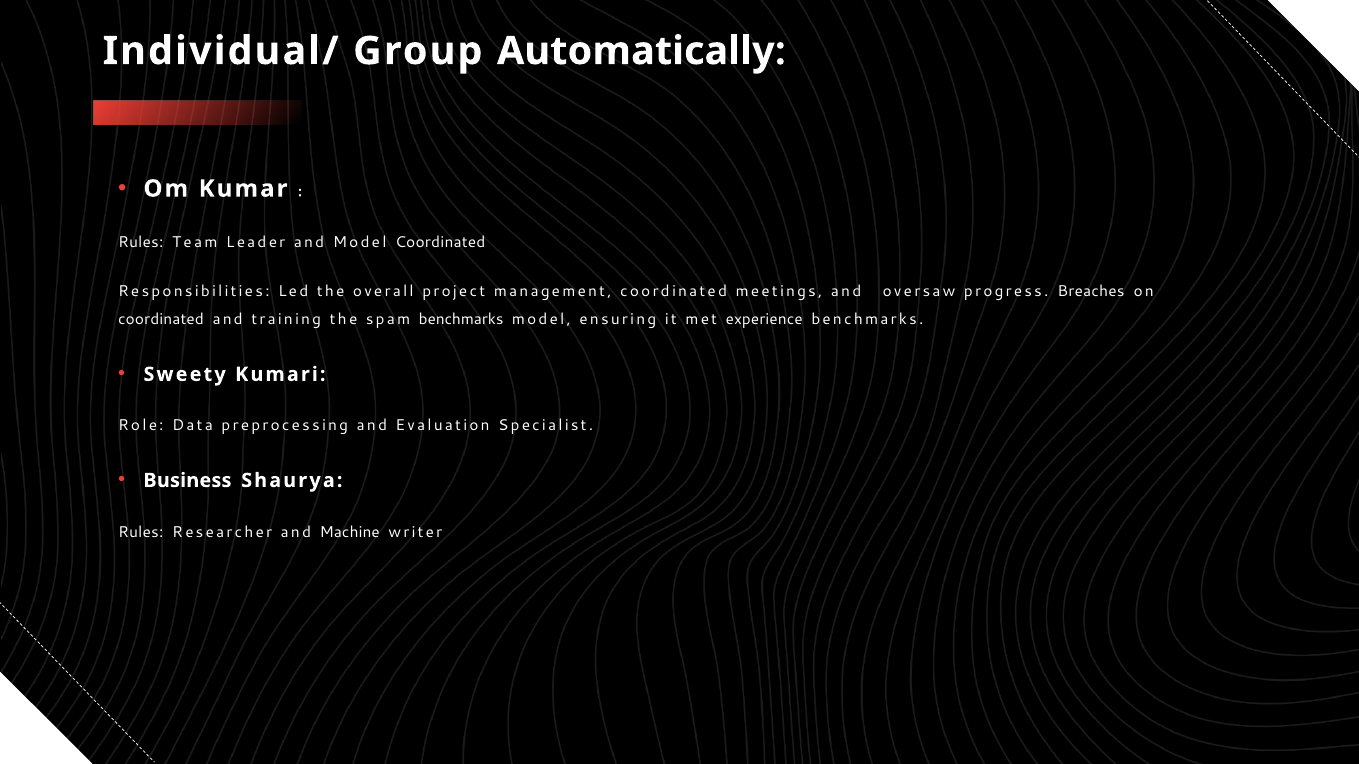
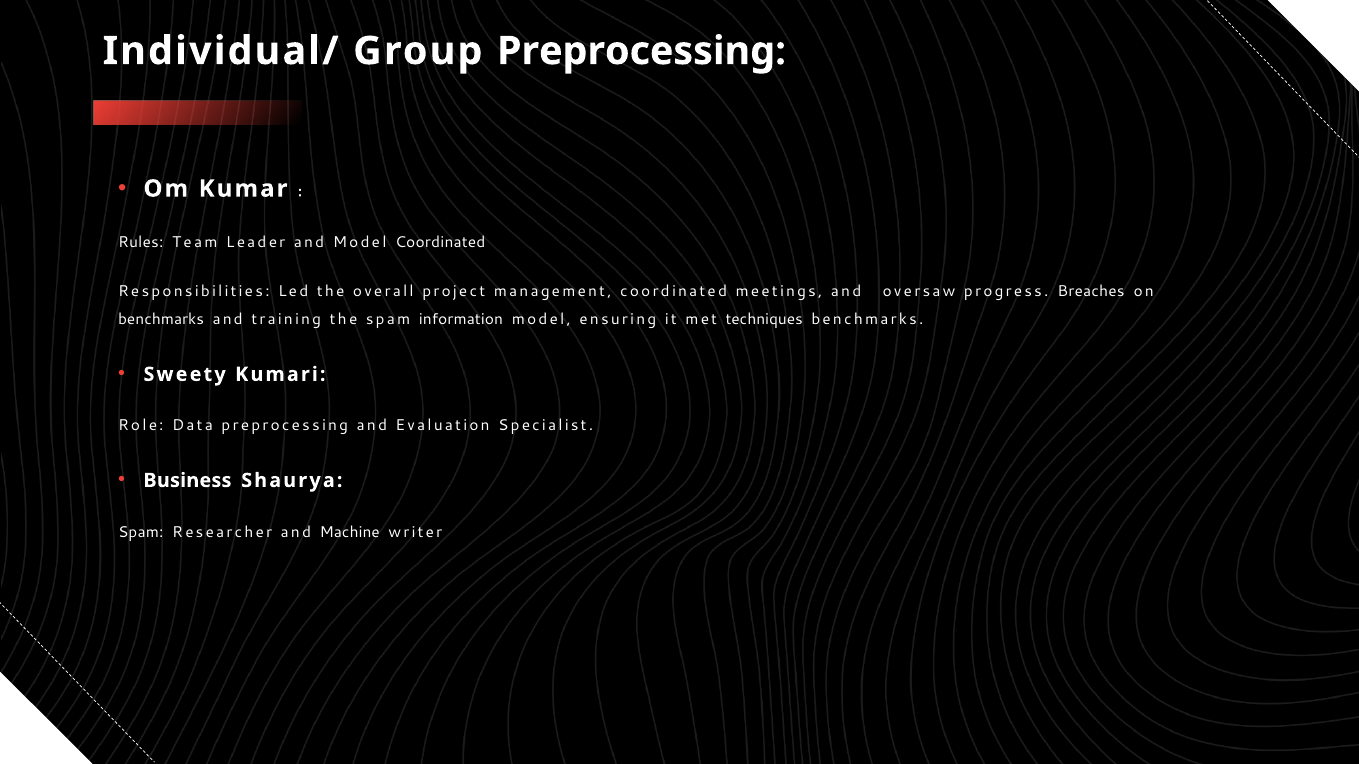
Group Automatically: Automatically -> Preprocessing
coordinated at (161, 320): coordinated -> benchmarks
spam benchmarks: benchmarks -> information
experience: experience -> techniques
Rules at (141, 532): Rules -> Spam
